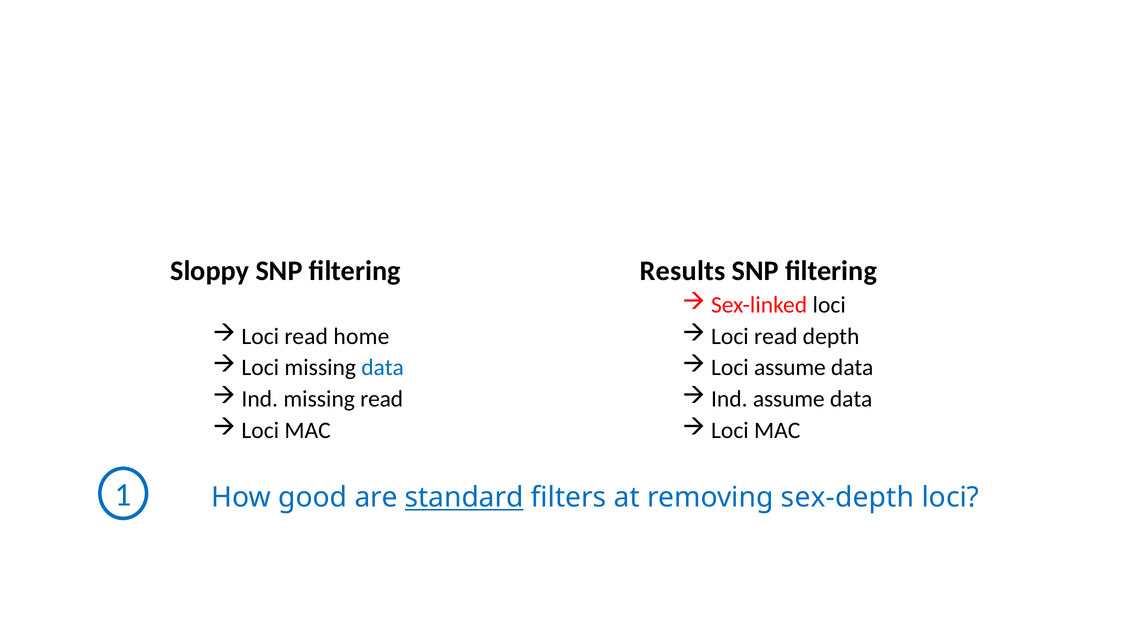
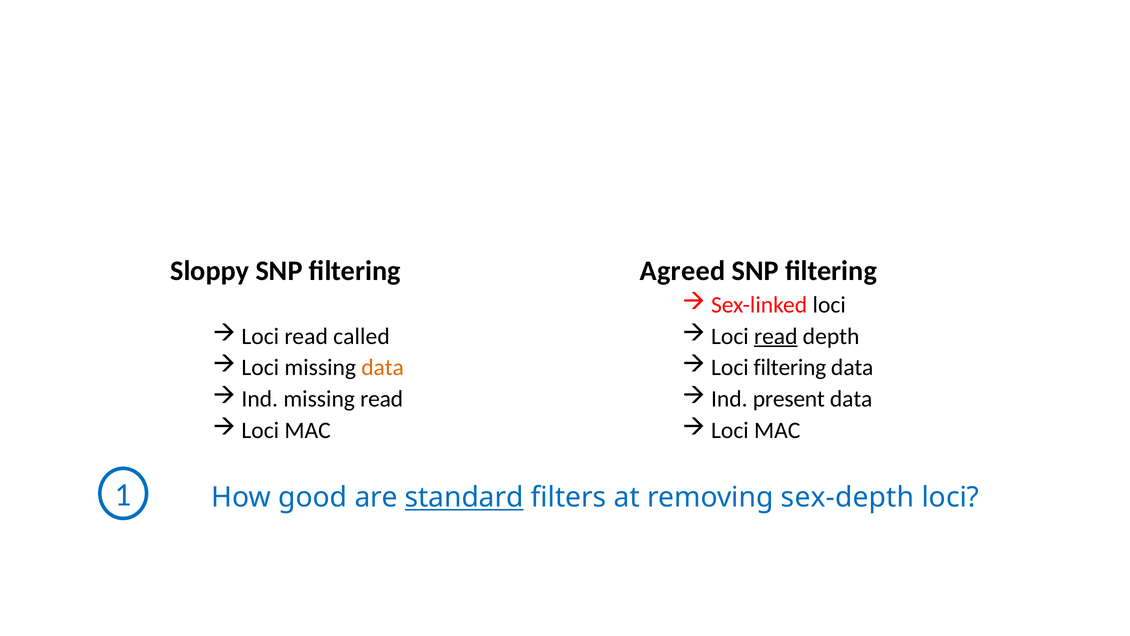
Results: Results -> Agreed
home: home -> called
read at (776, 336) underline: none -> present
data at (383, 367) colour: blue -> orange
Loci assume: assume -> filtering
Ind assume: assume -> present
